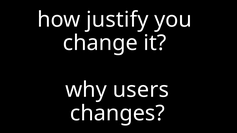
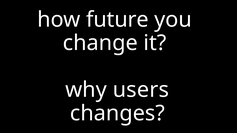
justify: justify -> future
